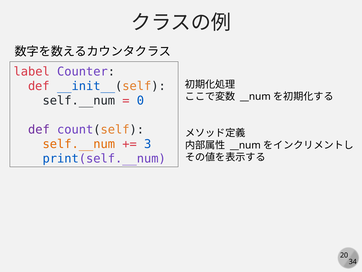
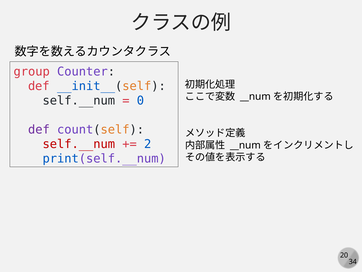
label: label -> group
self.__num at (79, 144) colour: orange -> red
3: 3 -> 2
